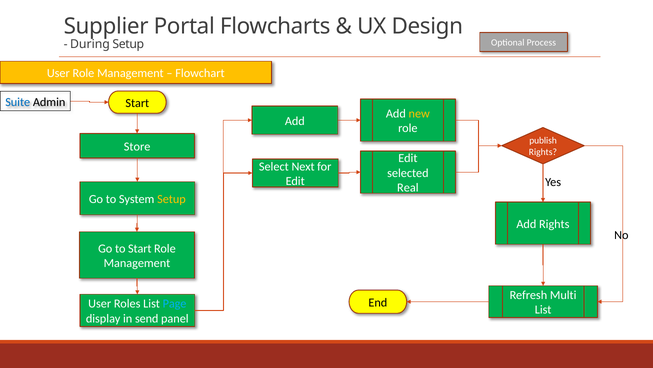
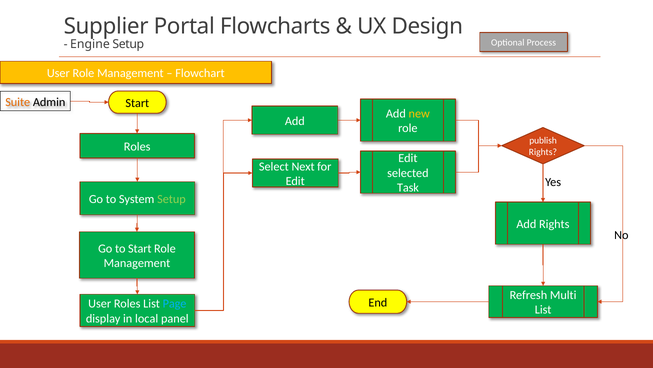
During: During -> Engine
Suite colour: blue -> orange
Store at (137, 146): Store -> Roles
Real: Real -> Task
Setup at (171, 199) colour: yellow -> light green
send: send -> local
